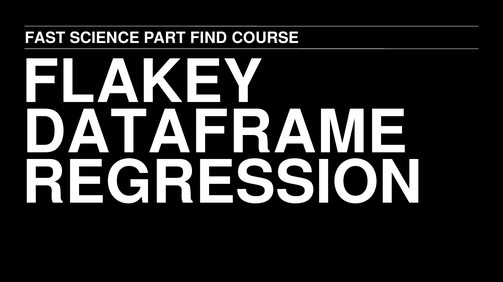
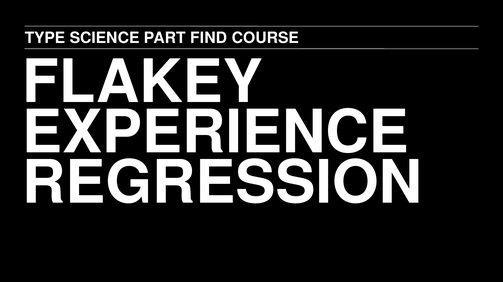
FAST: FAST -> TYPE
DATAFRAME: DATAFRAME -> EXPERIENCE
